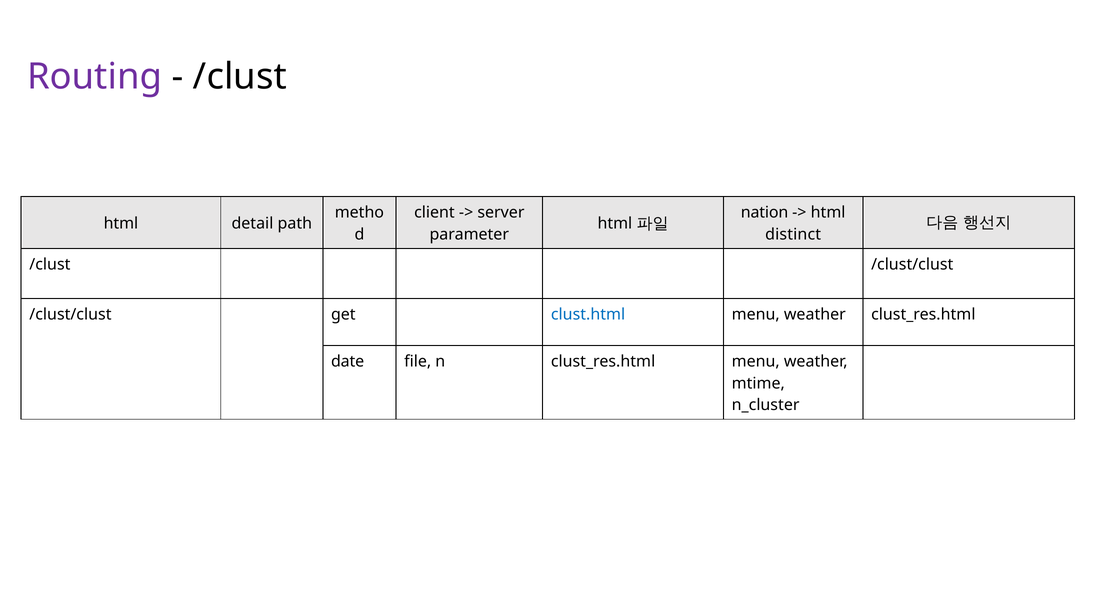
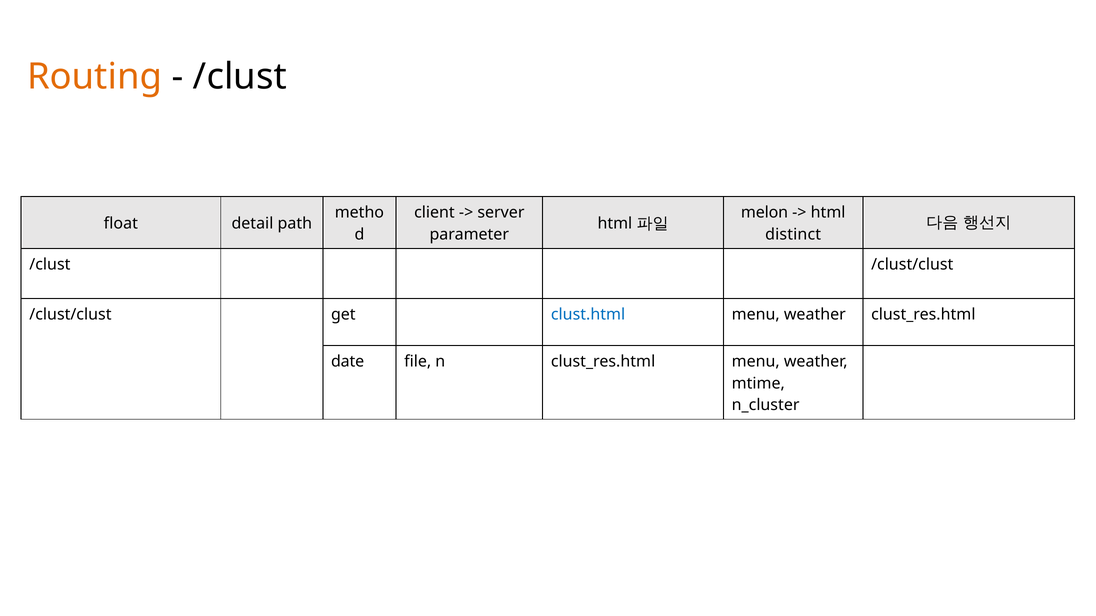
Routing colour: purple -> orange
nation: nation -> melon
html at (121, 224): html -> float
